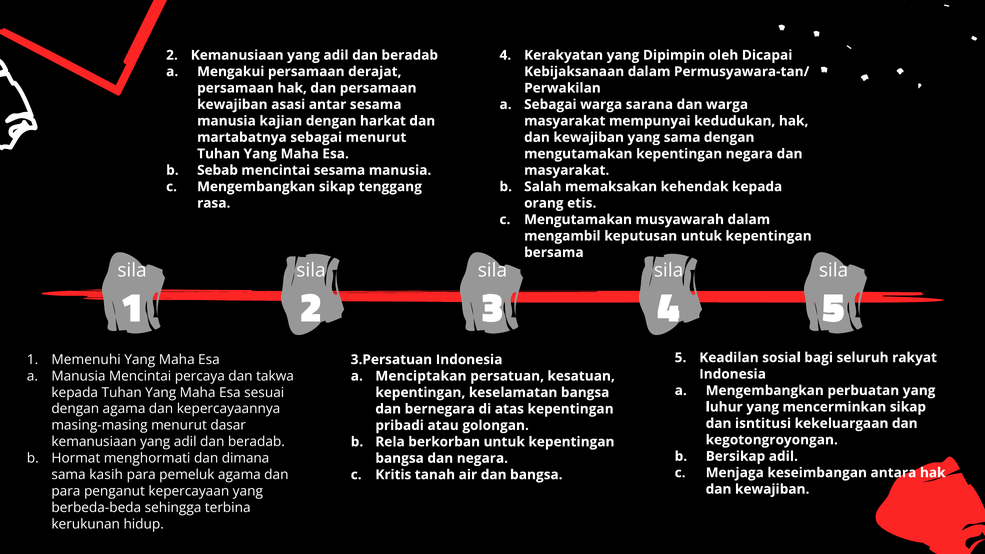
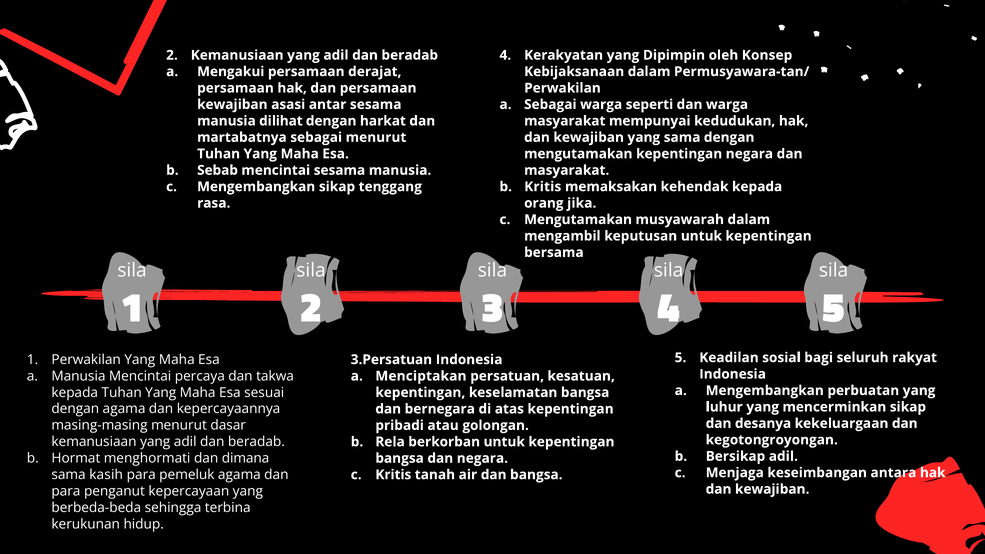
Dicapai: Dicapai -> Konsep
sarana: sarana -> seperti
kajian: kajian -> dilihat
Salah at (543, 187): Salah -> Kritis
etis: etis -> jika
1 Memenuhi: Memenuhi -> Perwakilan
isntitusi: isntitusi -> desanya
